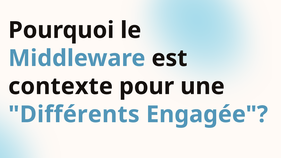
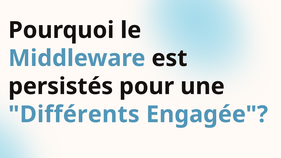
contexte: contexte -> persistés
